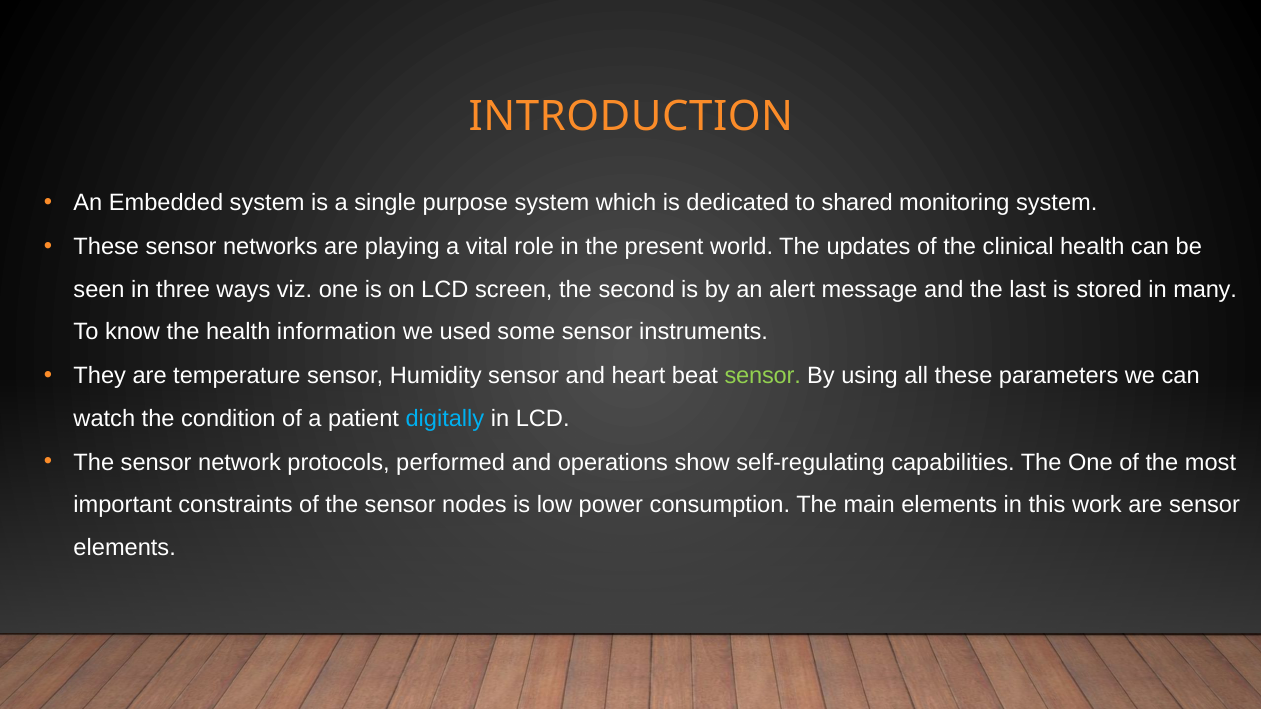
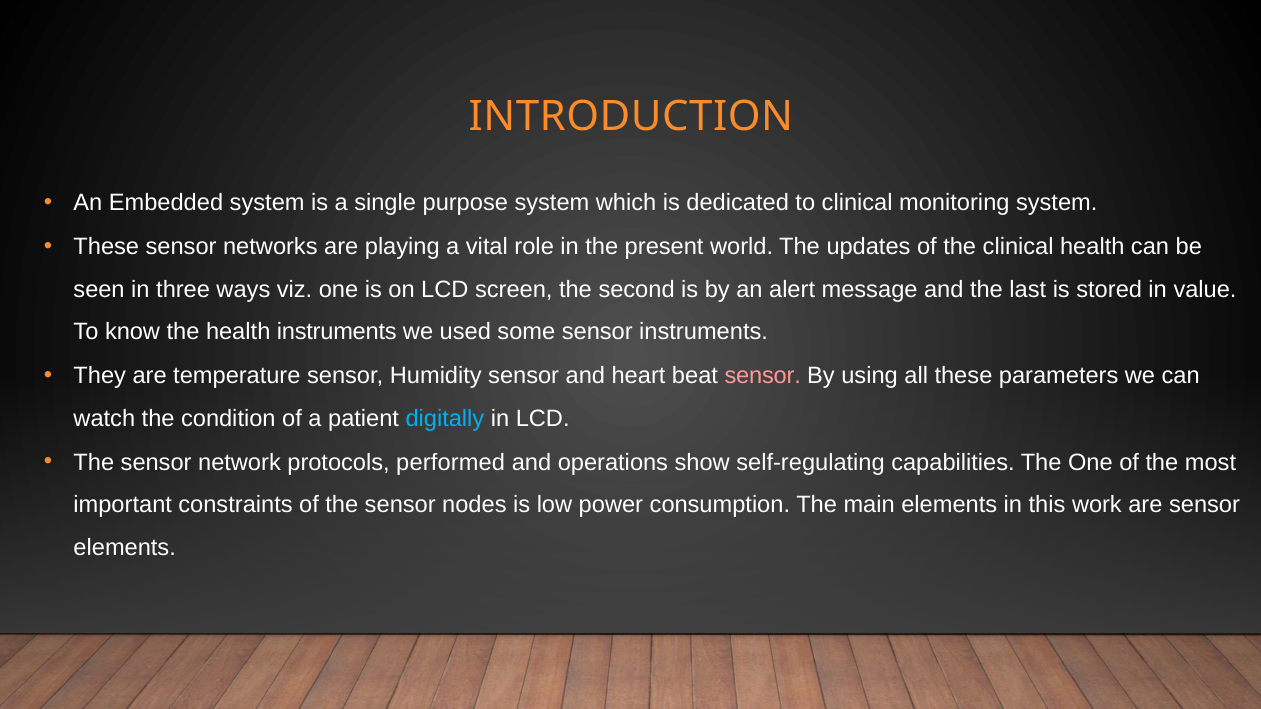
to shared: shared -> clinical
many: many -> value
health information: information -> instruments
sensor at (763, 376) colour: light green -> pink
